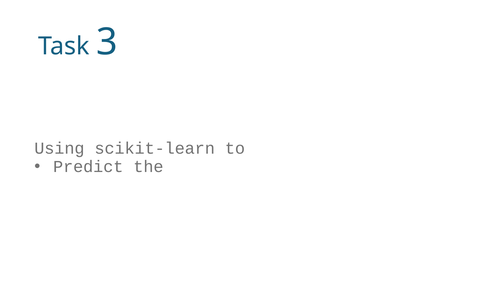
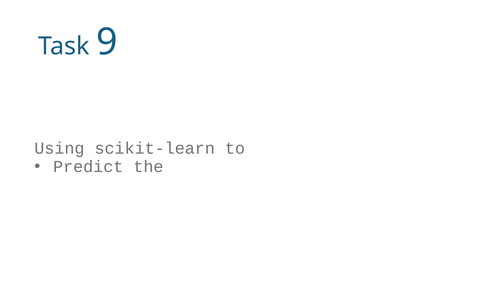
3: 3 -> 9
